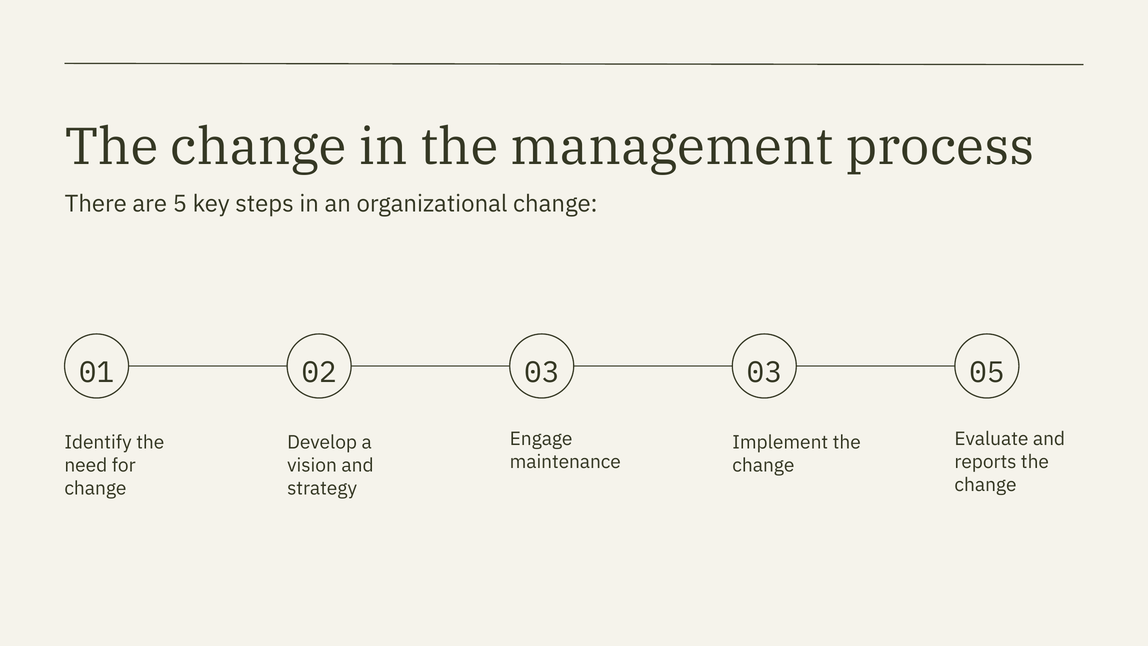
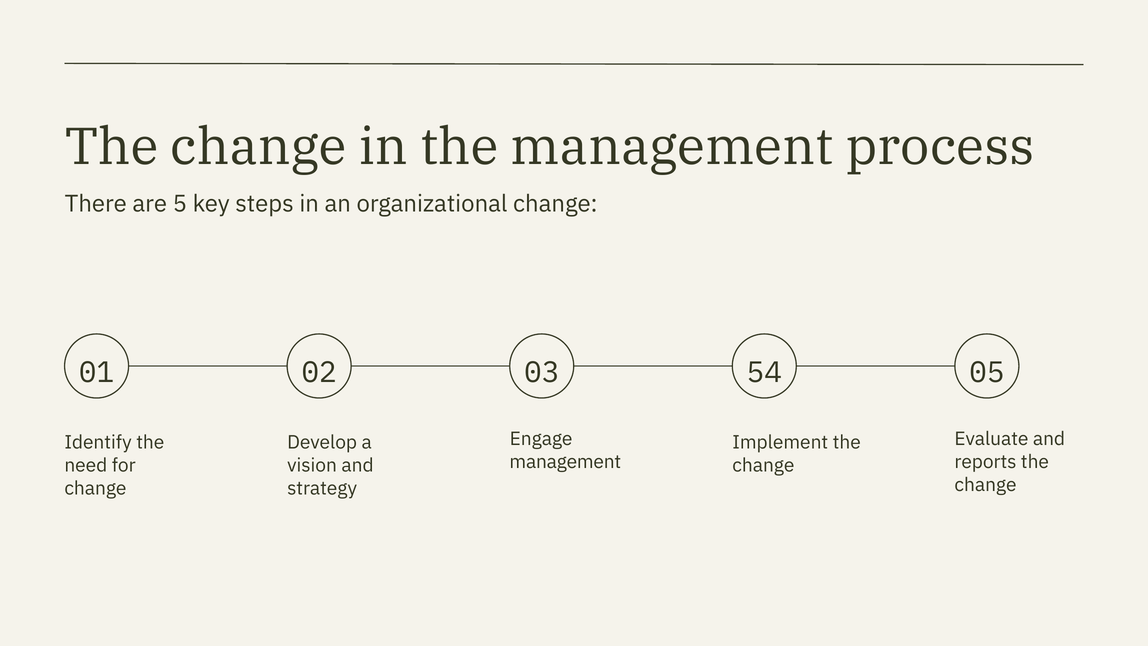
03 03: 03 -> 54
maintenance at (565, 462): maintenance -> management
